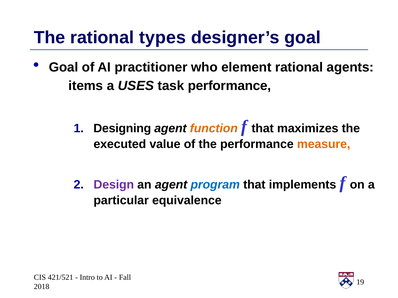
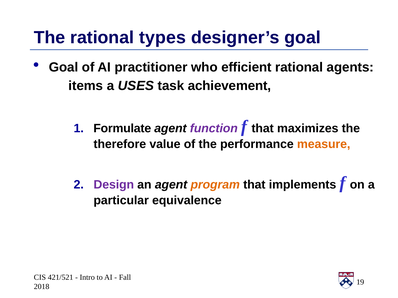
element: element -> efficient
task performance: performance -> achievement
Designing: Designing -> Formulate
function colour: orange -> purple
executed: executed -> therefore
program colour: blue -> orange
